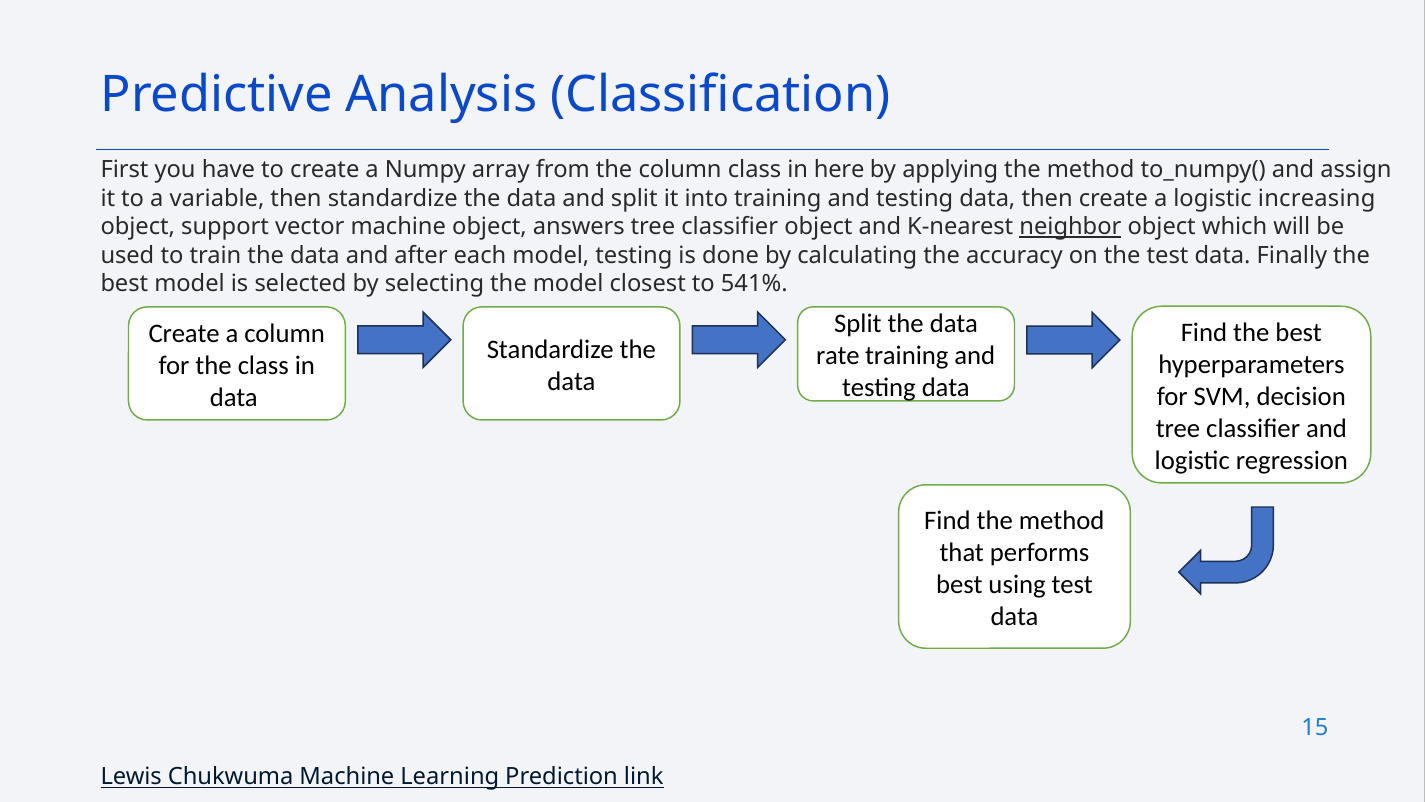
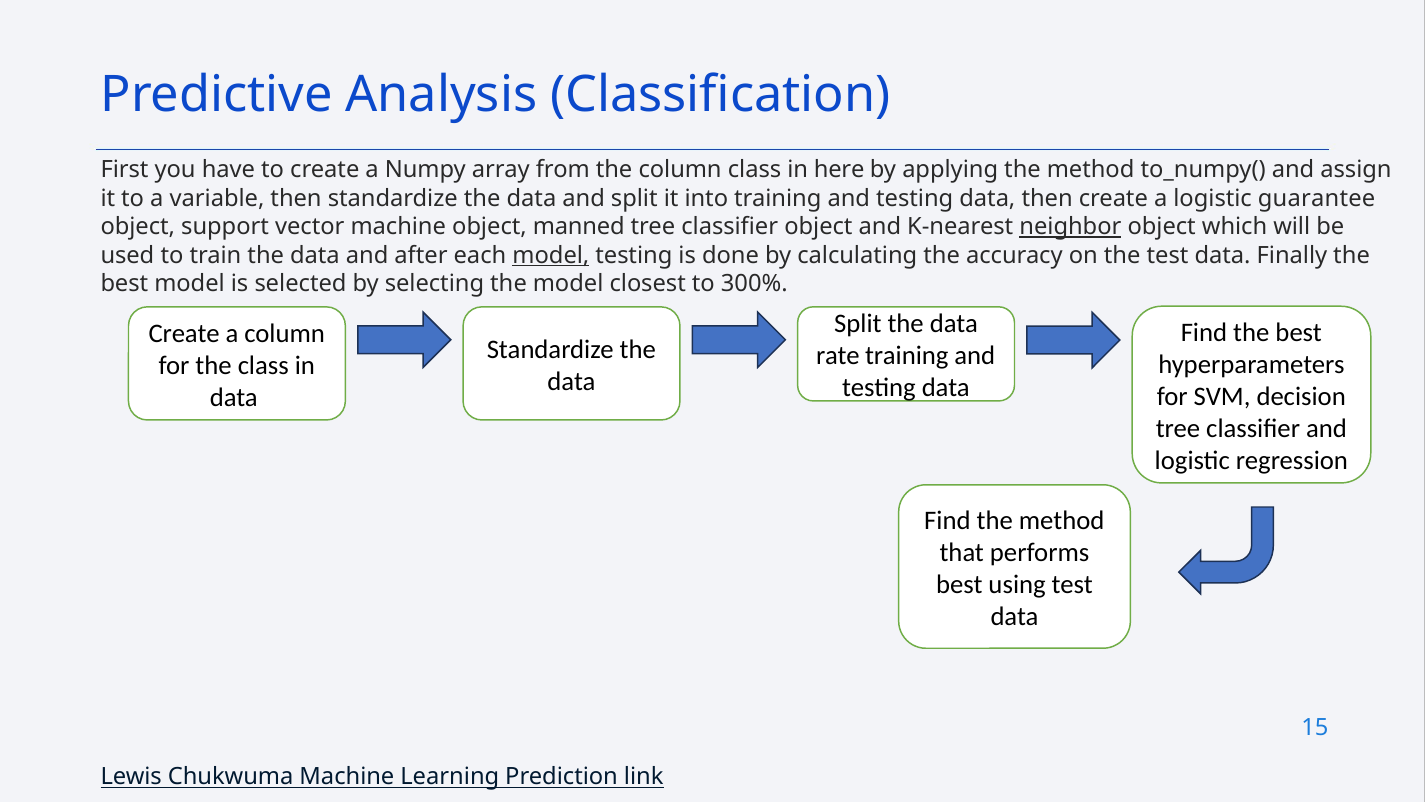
increasing: increasing -> guarantee
answers: answers -> manned
model at (551, 255) underline: none -> present
541%: 541% -> 300%
